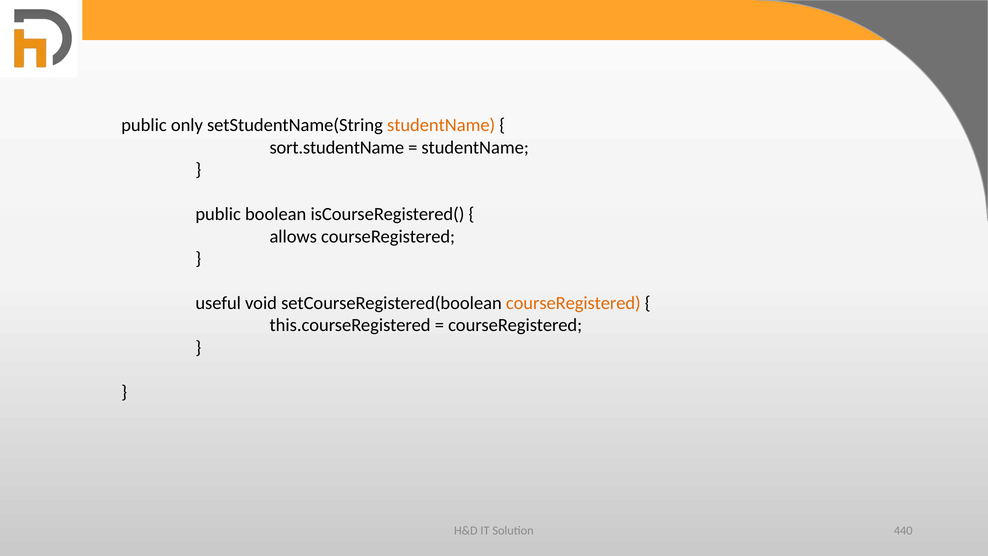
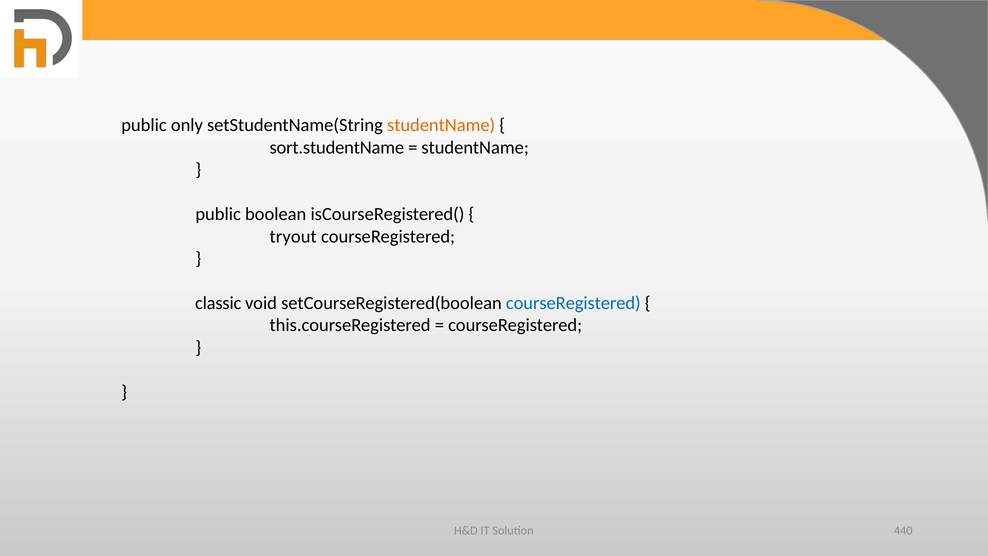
allows: allows -> tryout
useful: useful -> classic
courseRegistered at (573, 303) colour: orange -> blue
